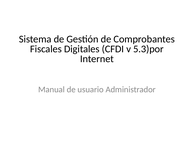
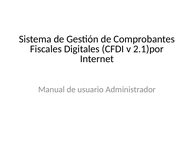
5.3)por: 5.3)por -> 2.1)por
